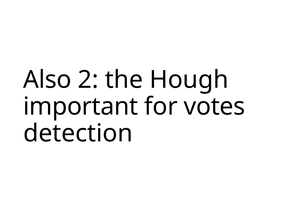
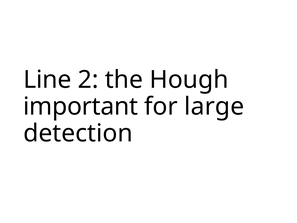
Also: Also -> Line
votes: votes -> large
